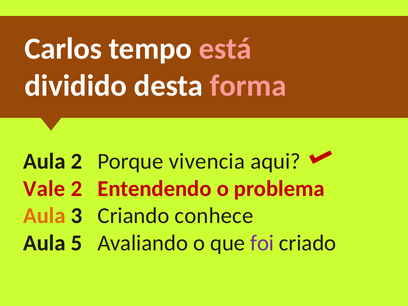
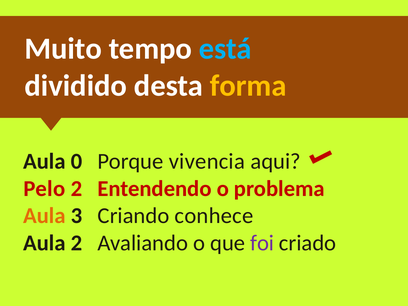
Carlos: Carlos -> Muito
está colour: pink -> light blue
forma colour: pink -> yellow
Aula 2: 2 -> 0
Vale: Vale -> Pelo
Aula 5: 5 -> 2
